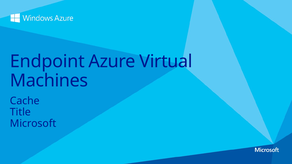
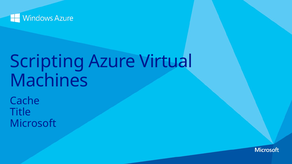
Endpoint: Endpoint -> Scripting
